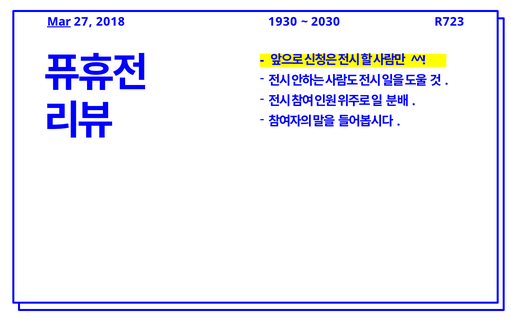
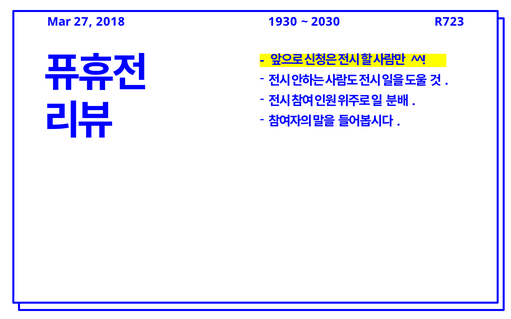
Mar underline: present -> none
